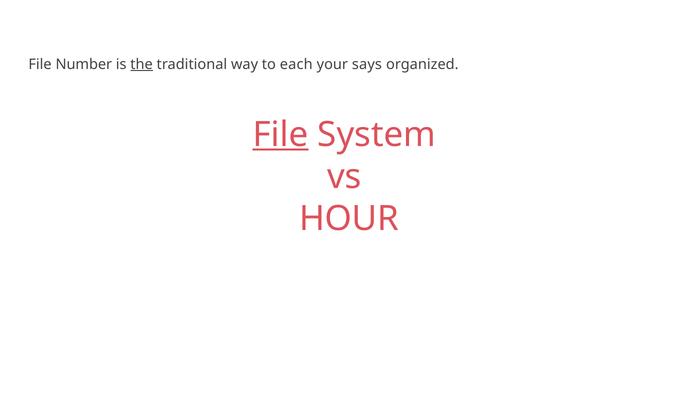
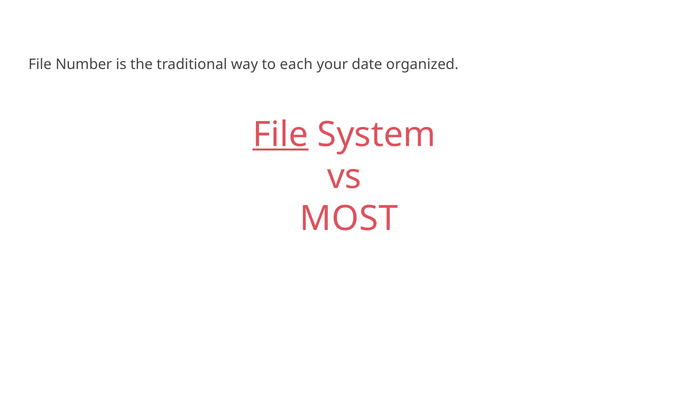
the underline: present -> none
says: says -> date
HOUR: HOUR -> MOST
